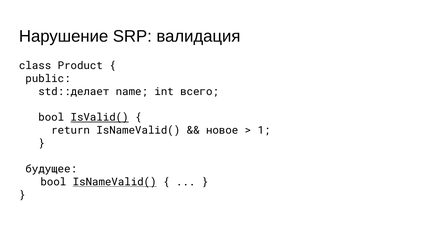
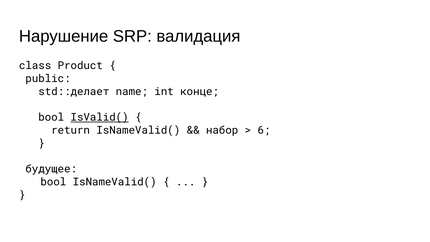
всего: всего -> конце
новое: новое -> набор
1: 1 -> 6
IsNameValid( at (115, 182) underline: present -> none
